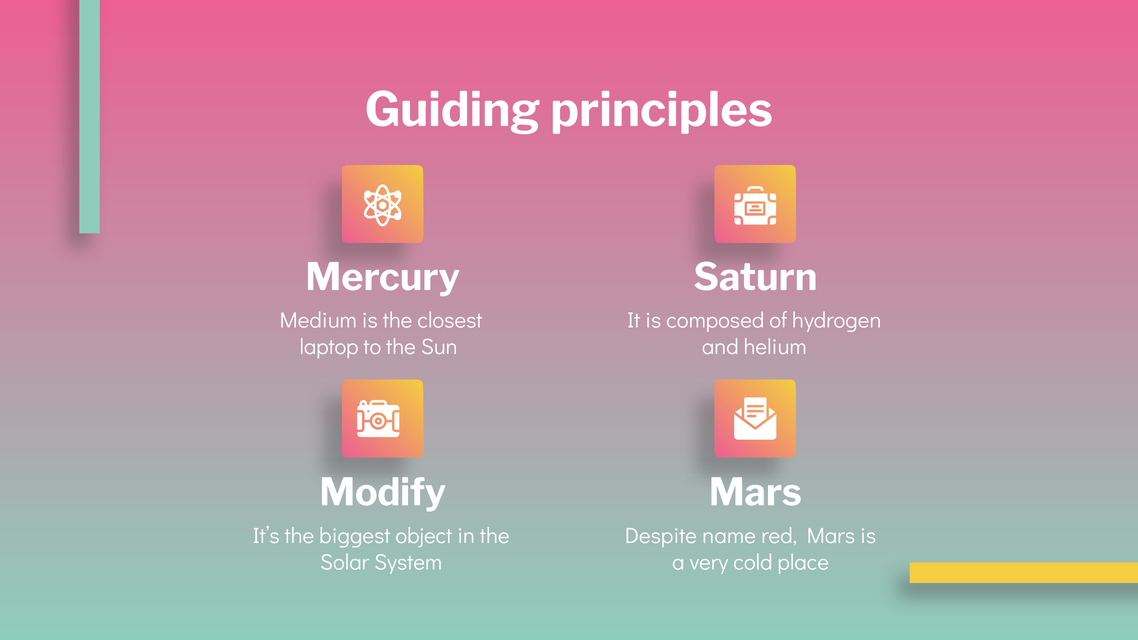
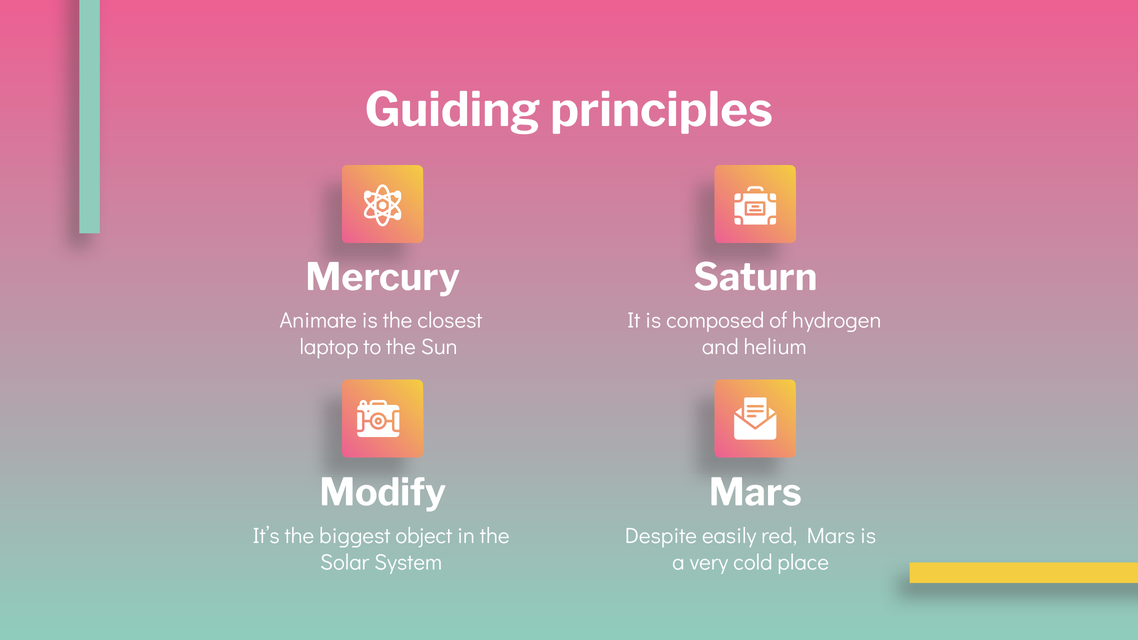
Medium: Medium -> Animate
name: name -> easily
